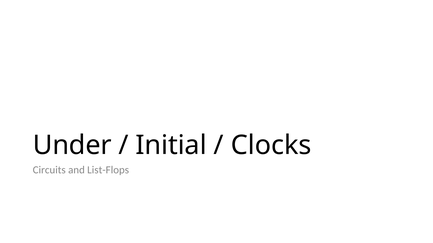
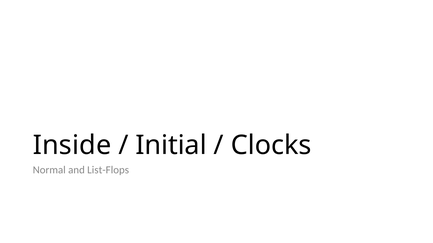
Under: Under -> Inside
Circuits: Circuits -> Normal
